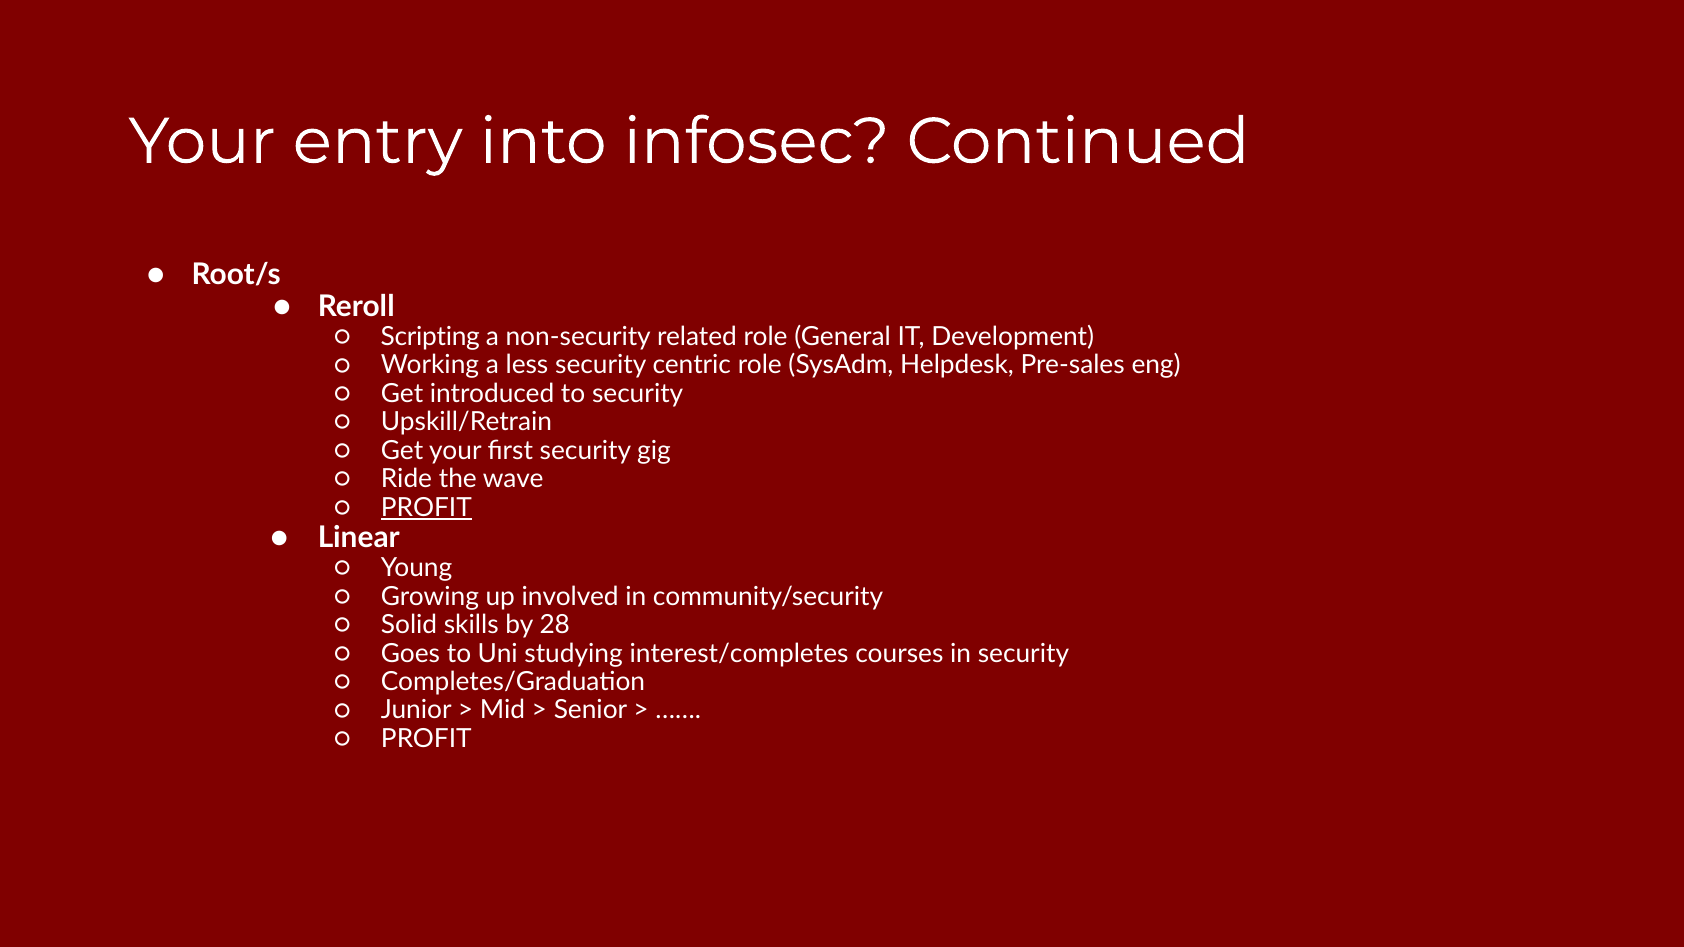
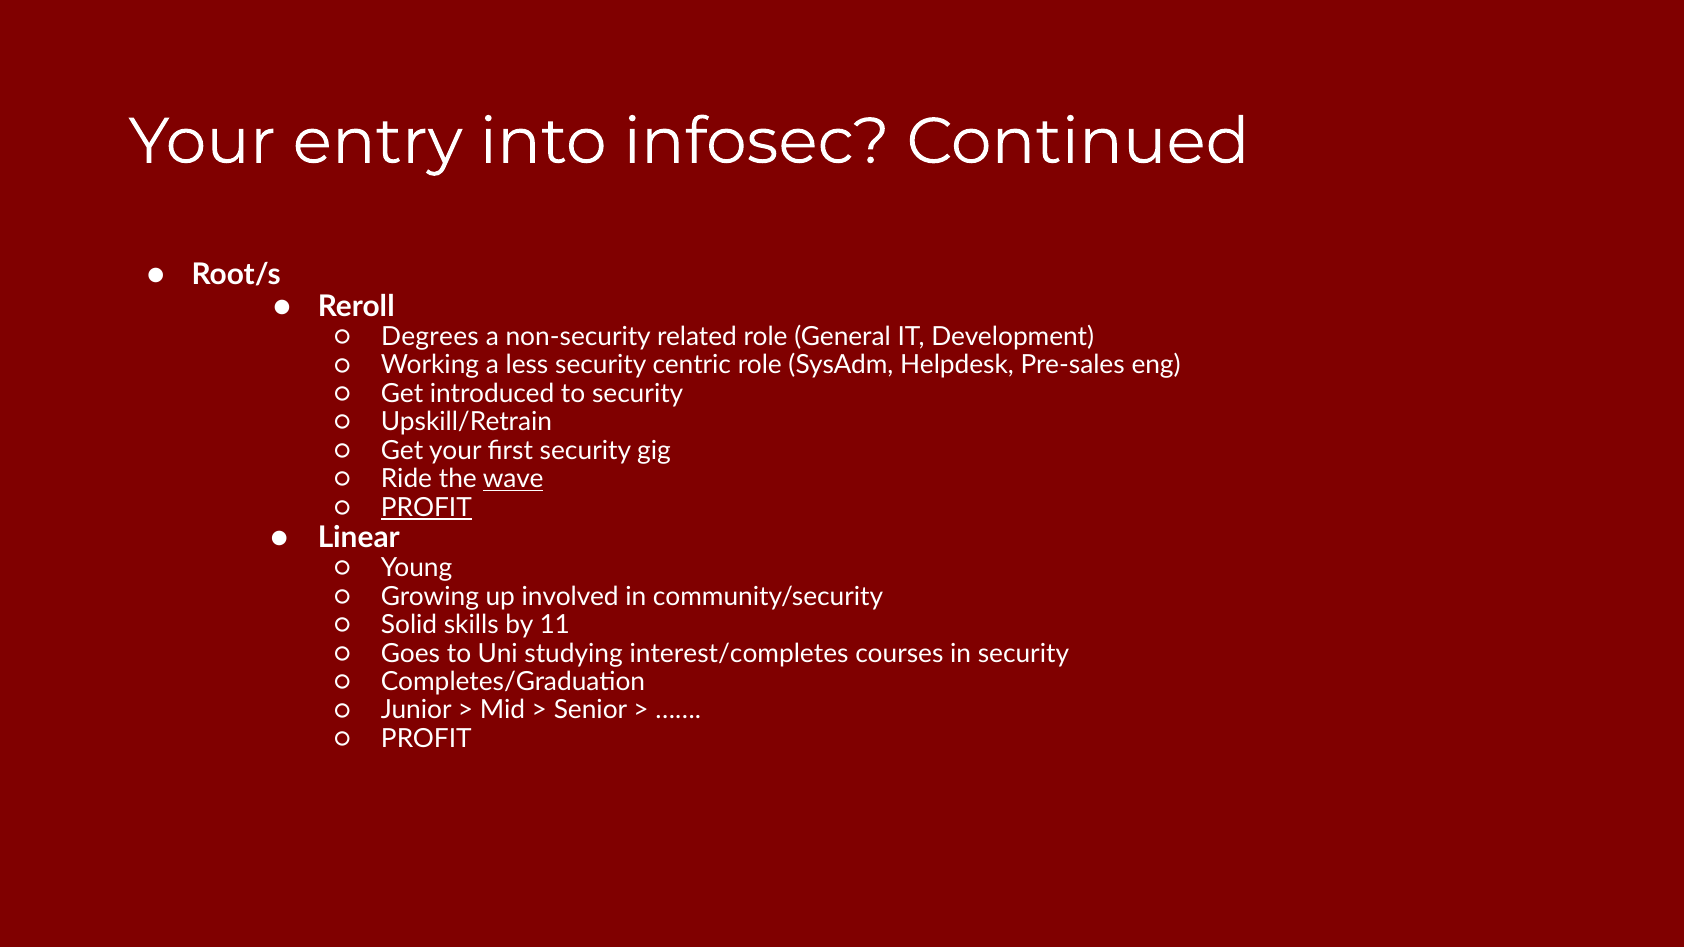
Scripting: Scripting -> Degrees
wave underline: none -> present
28: 28 -> 11
